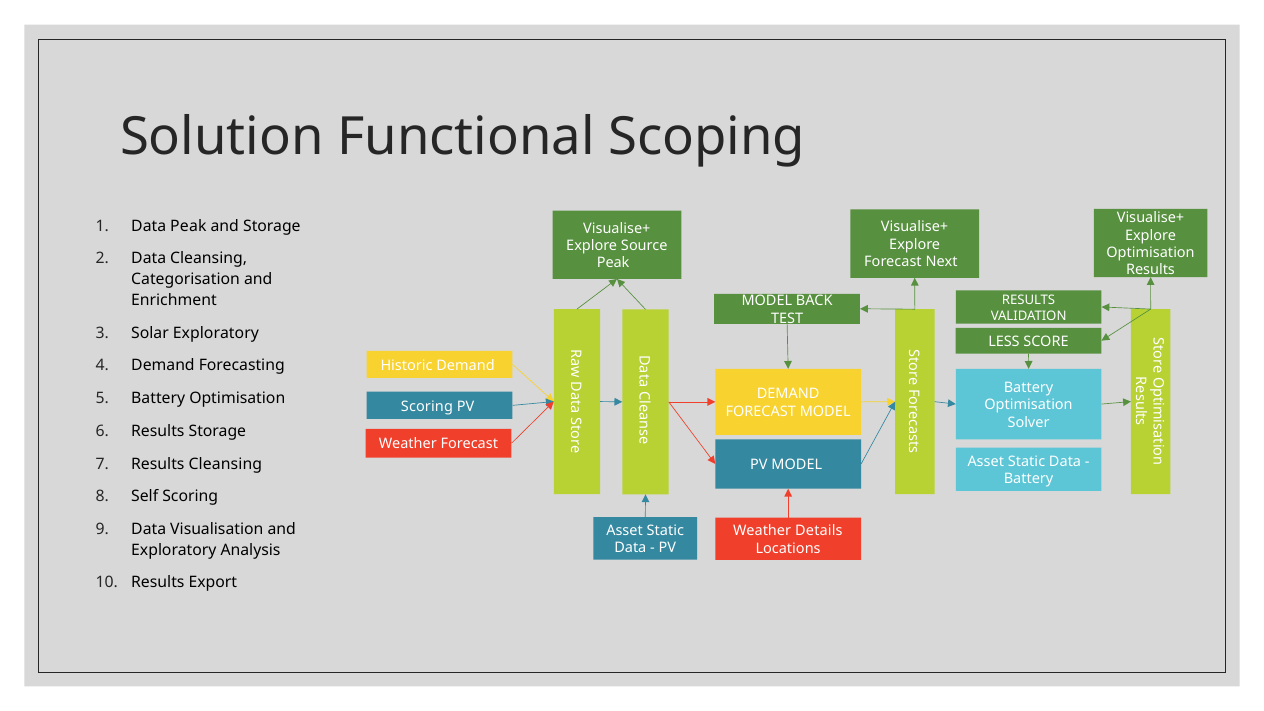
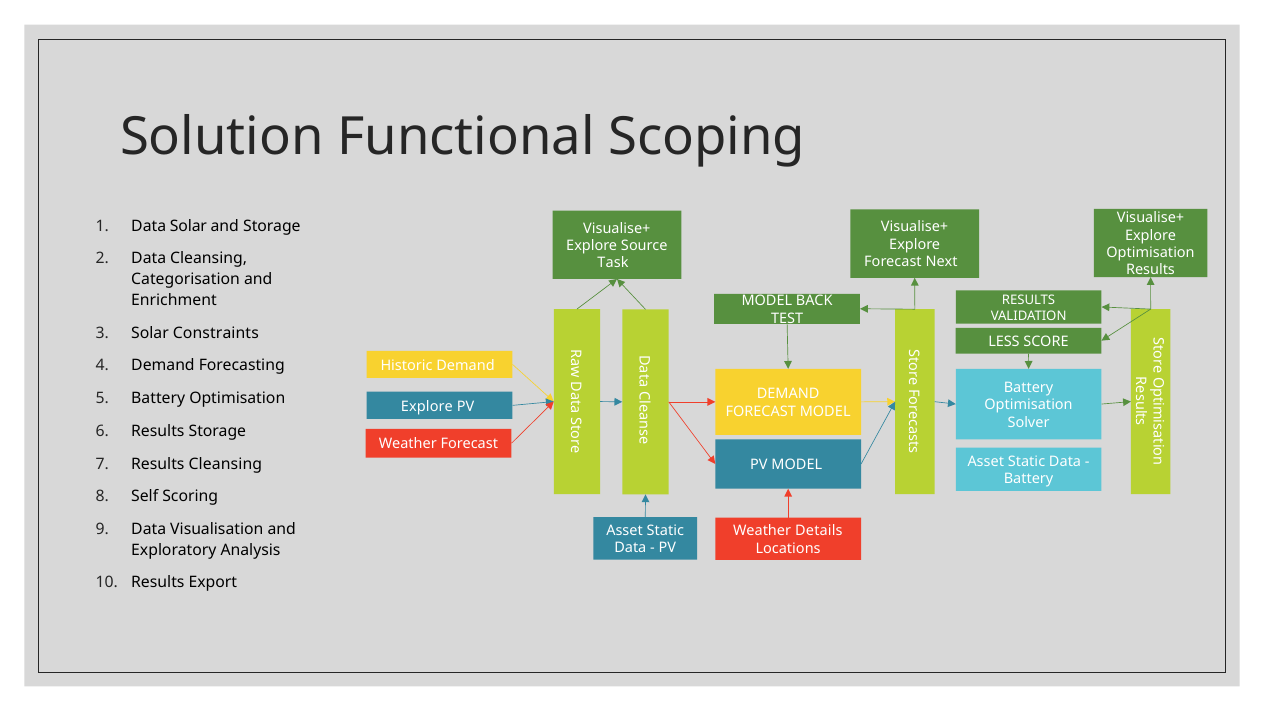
Data Peak: Peak -> Solar
Peak at (613, 263): Peak -> Task
Solar Exploratory: Exploratory -> Constraints
Scoring at (427, 406): Scoring -> Explore
